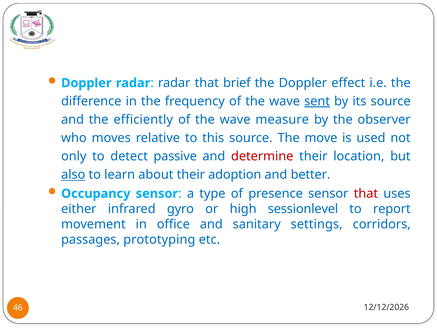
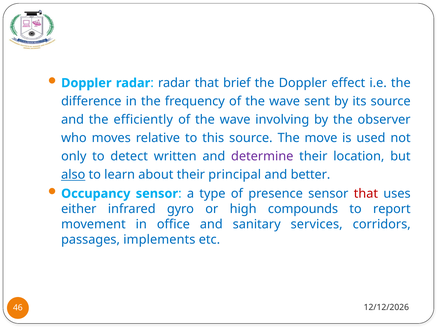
sent underline: present -> none
measure: measure -> involving
passive: passive -> written
determine colour: red -> purple
adoption: adoption -> principal
sessionlevel: sessionlevel -> compounds
settings: settings -> services
prototyping: prototyping -> implements
